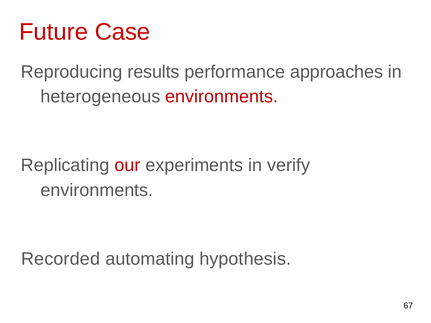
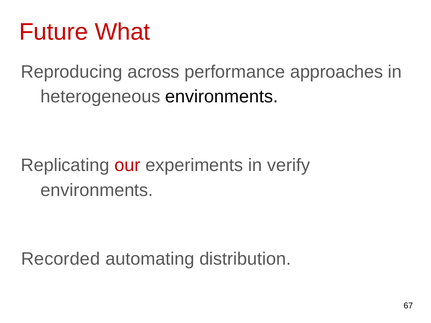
Case: Case -> What
results: results -> across
environments at (222, 97) colour: red -> black
hypothesis: hypothesis -> distribution
